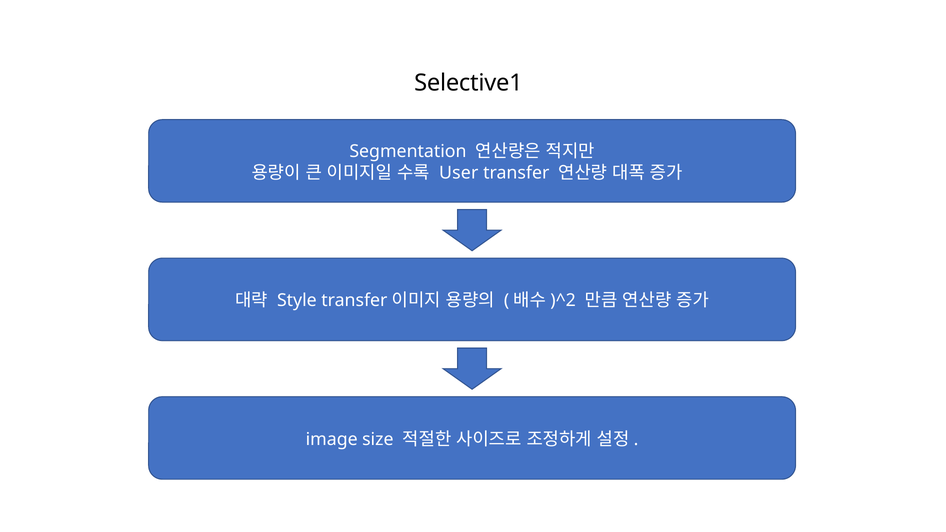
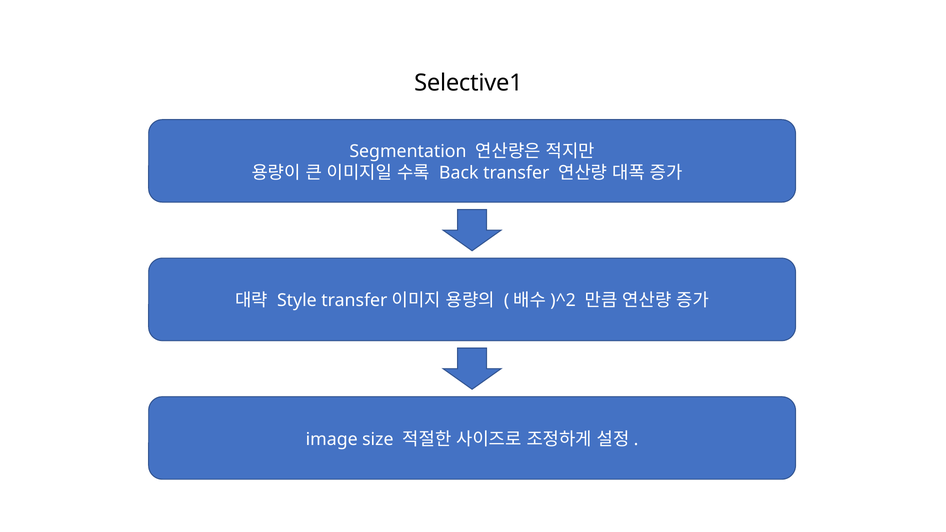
User: User -> Back
